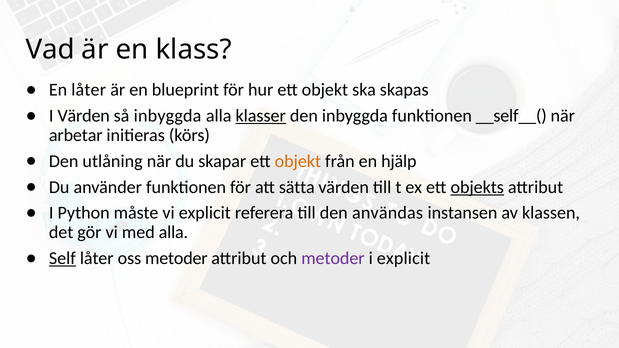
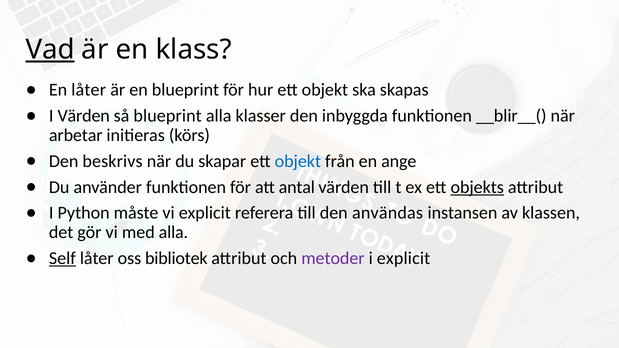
Vad underline: none -> present
så inbyggda: inbyggda -> blueprint
klasser underline: present -> none
__self__(: __self__( -> __blir__(
utlåning: utlåning -> beskrivs
objekt at (298, 161) colour: orange -> blue
hjälp: hjälp -> ange
sätta: sätta -> antal
oss metoder: metoder -> bibliotek
